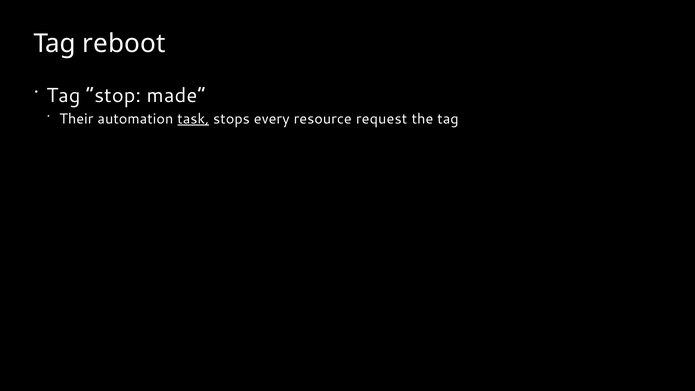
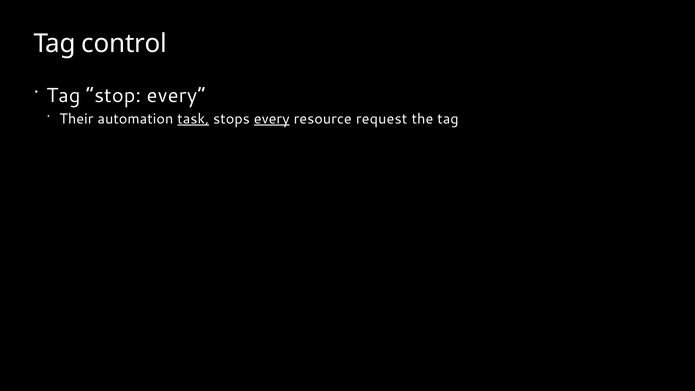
reboot: reboot -> control
stop made: made -> every
every at (272, 119) underline: none -> present
